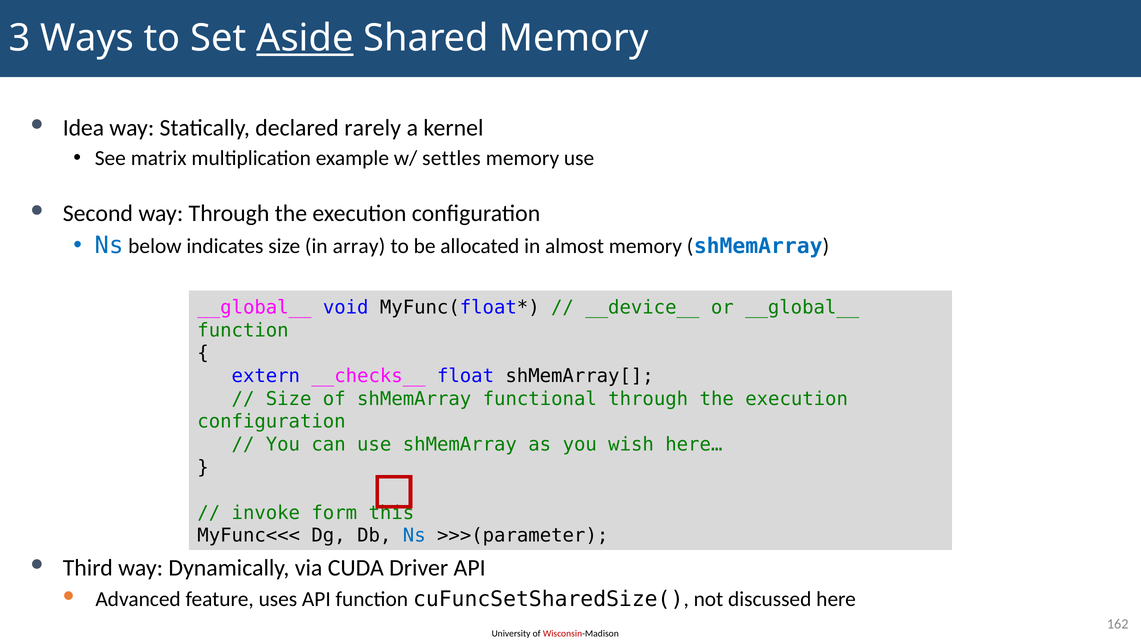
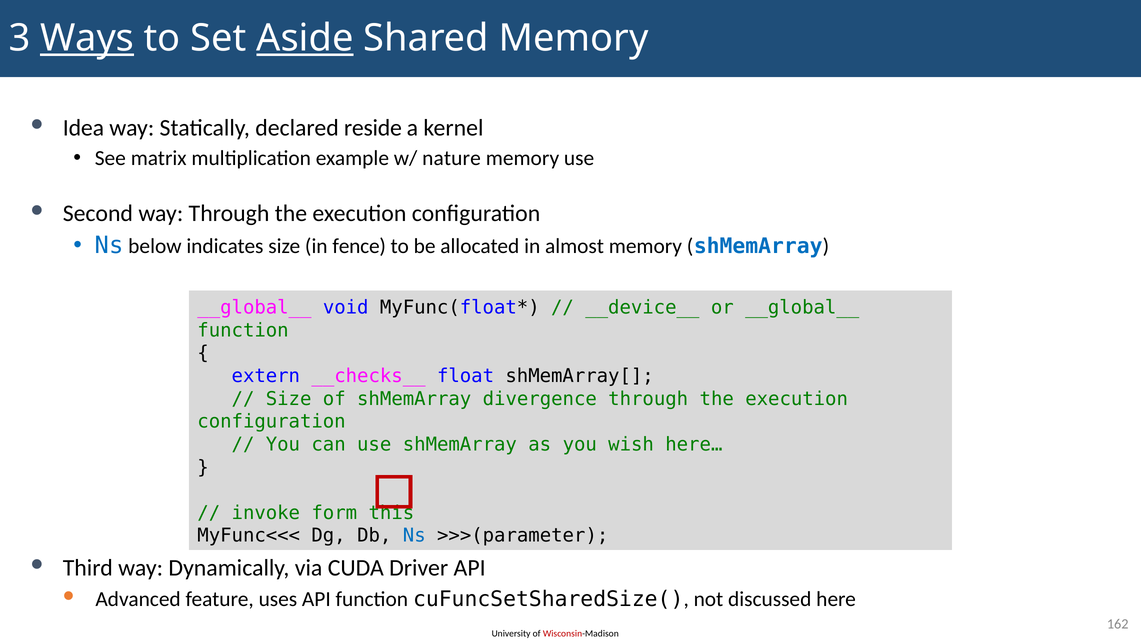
Ways underline: none -> present
rarely: rarely -> reside
settles: settles -> nature
array: array -> fence
functional: functional -> divergence
